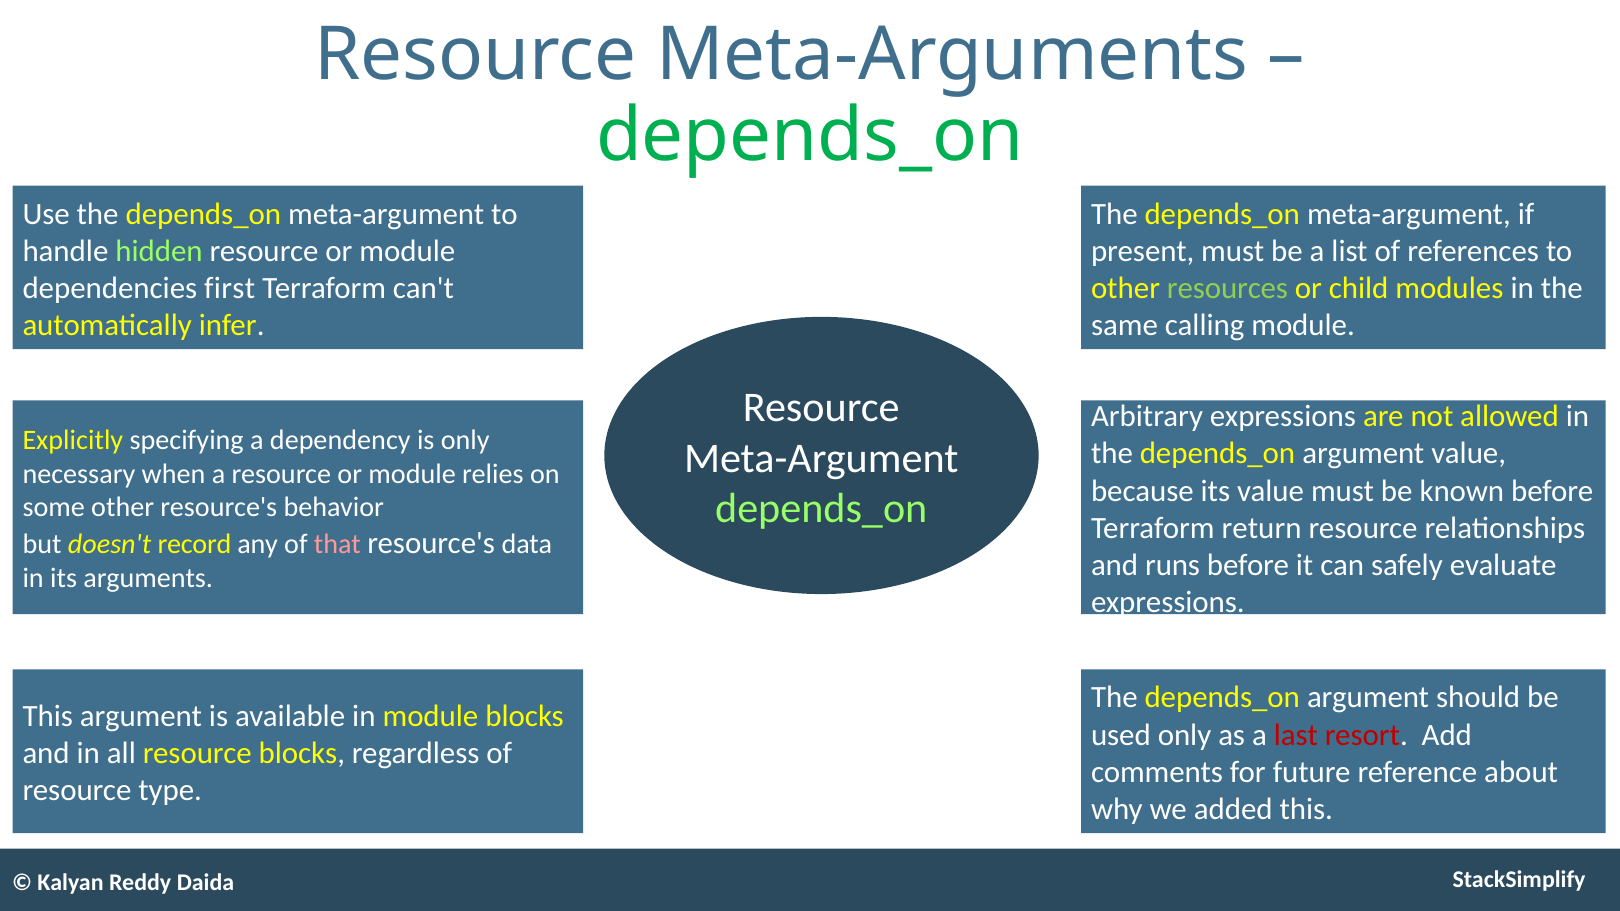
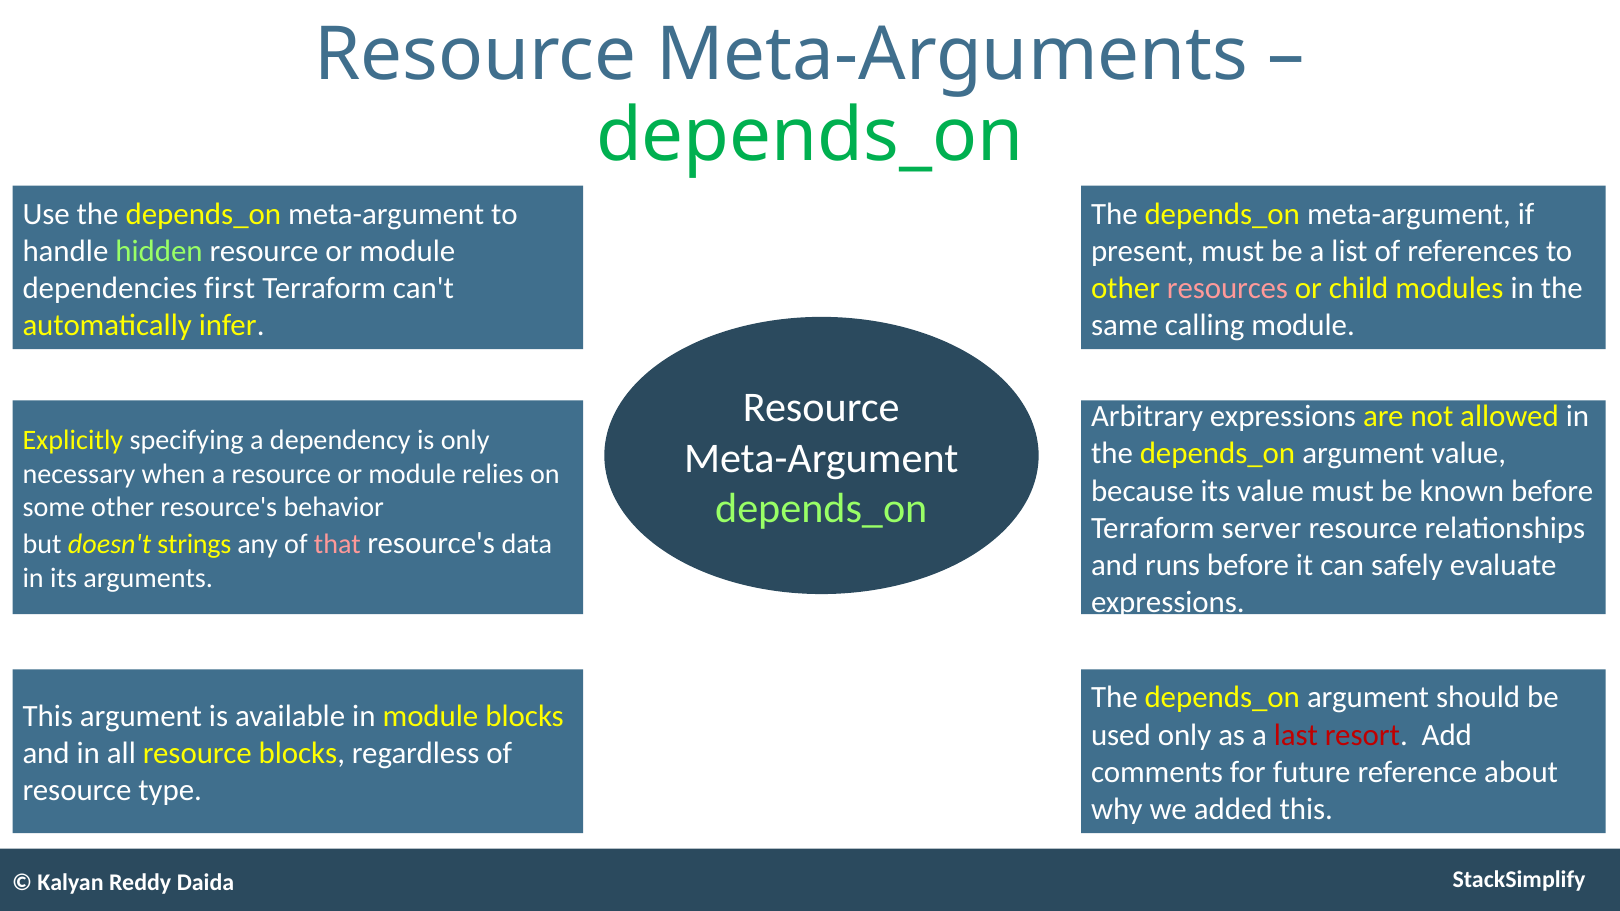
resources colour: light green -> pink
return: return -> server
record: record -> strings
